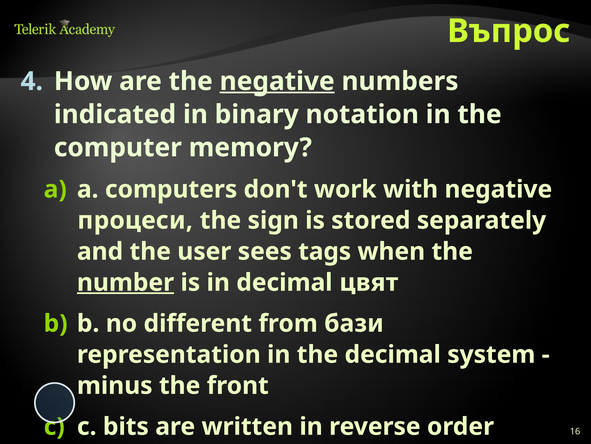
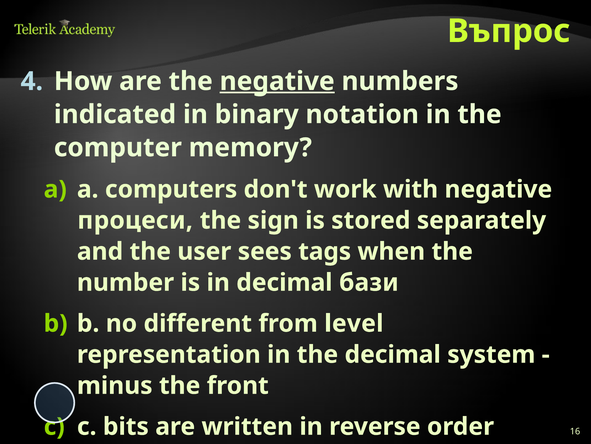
number underline: present -> none
цвят: цвят -> бази
бази: бази -> level
